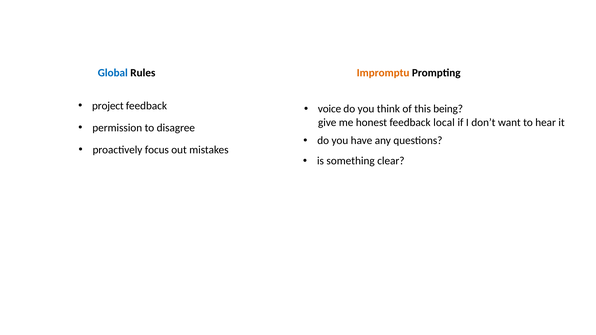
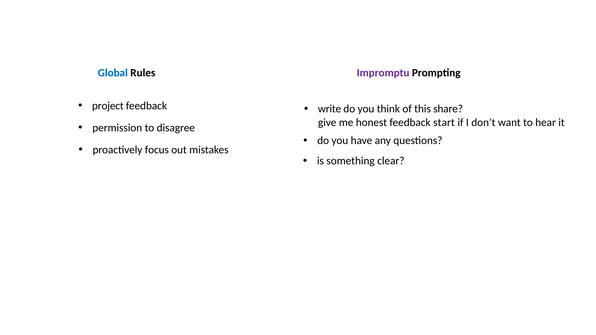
Impromptu colour: orange -> purple
voice: voice -> write
being: being -> share
local: local -> start
